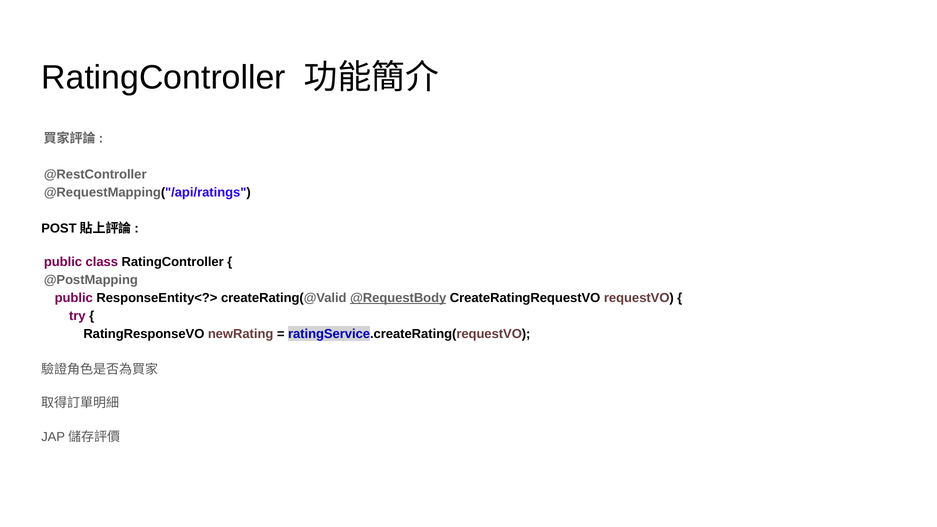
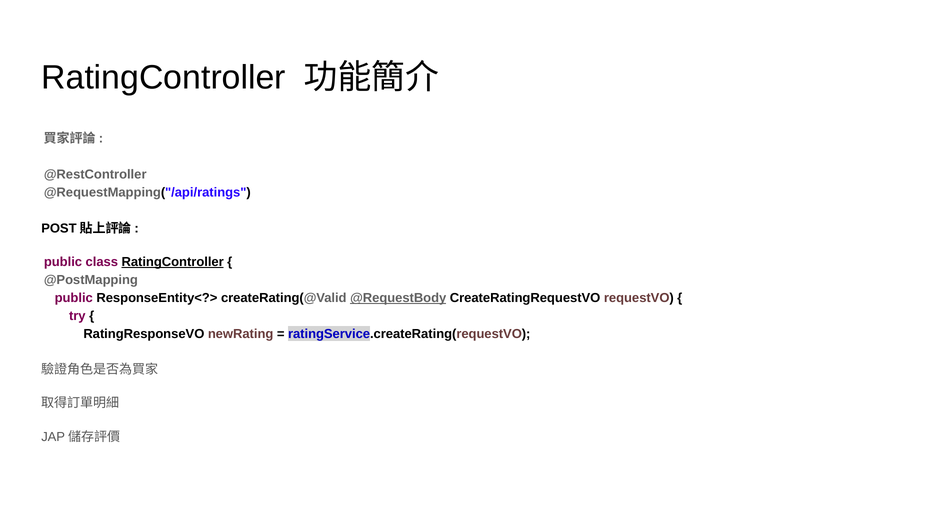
RatingController at (173, 262) underline: none -> present
